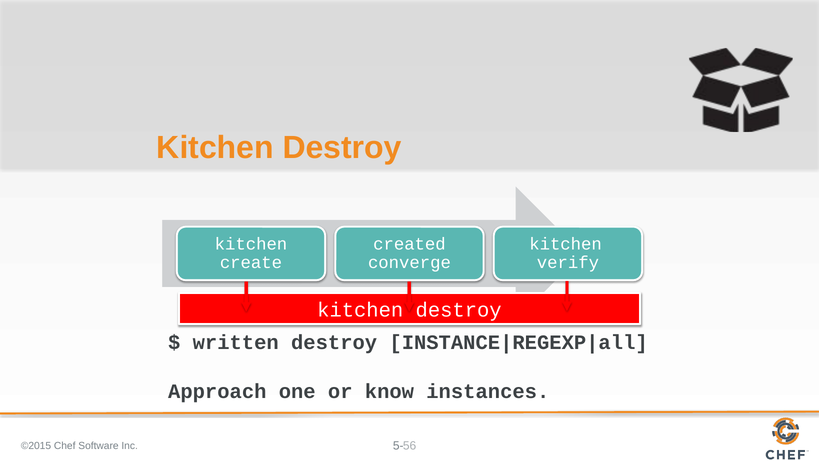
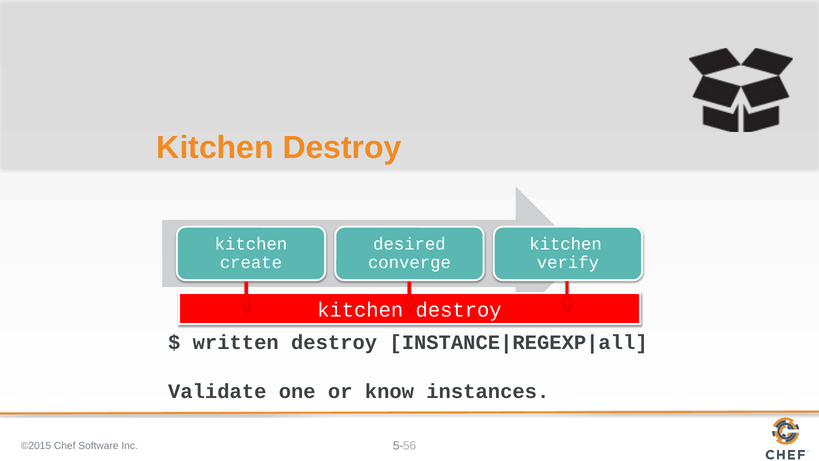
created: created -> desired
Approach: Approach -> Validate
